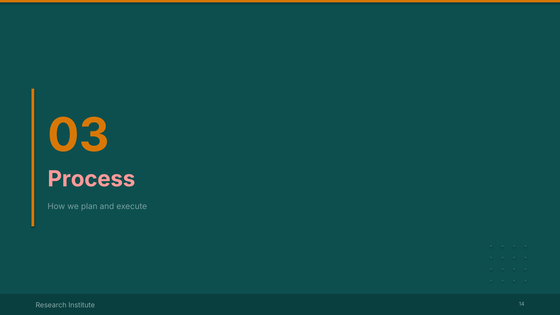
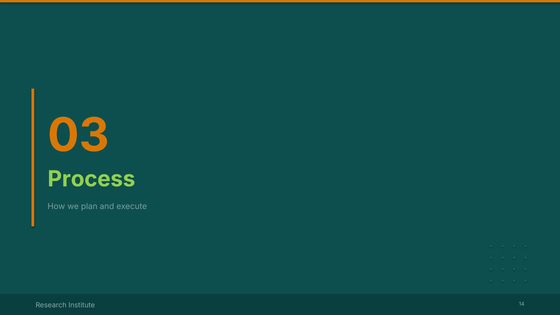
Process colour: pink -> light green
